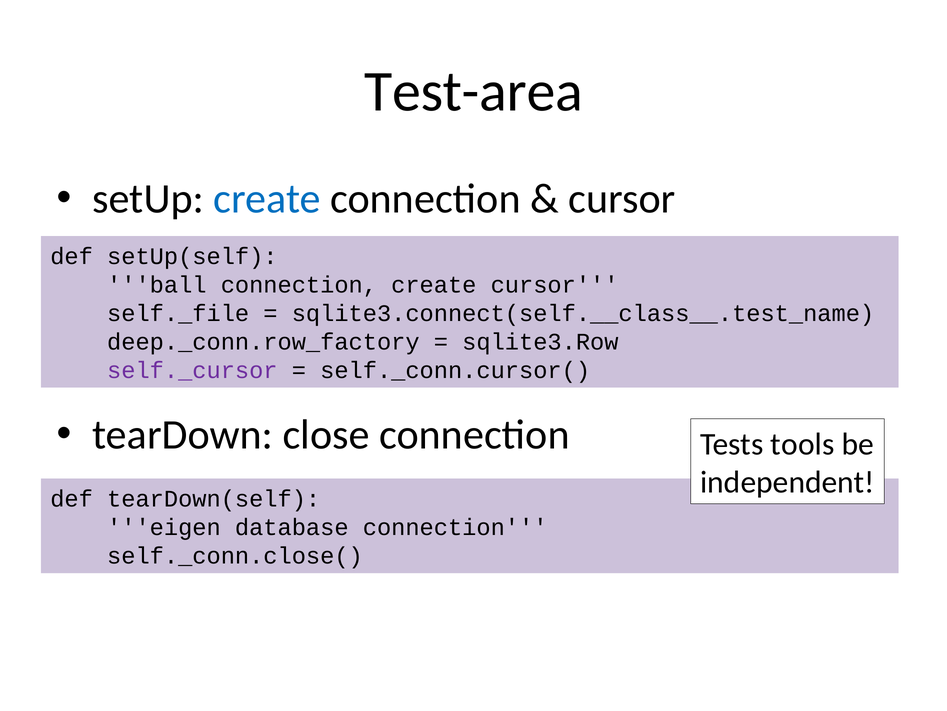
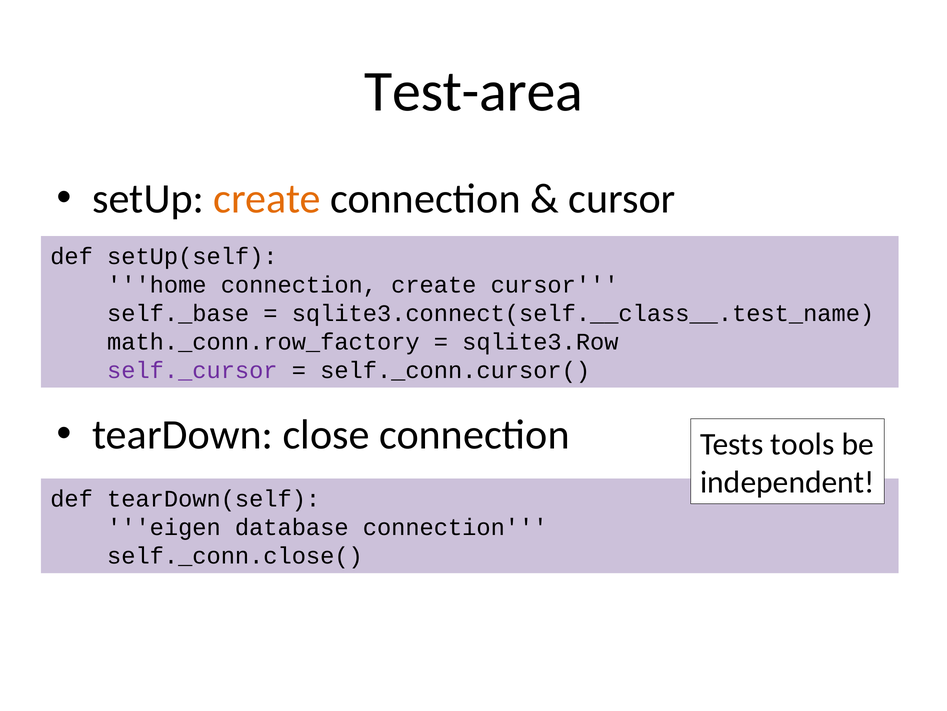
create at (267, 199) colour: blue -> orange
ball: ball -> home
self._file: self._file -> self._base
deep._conn.row_factory: deep._conn.row_factory -> math._conn.row_factory
